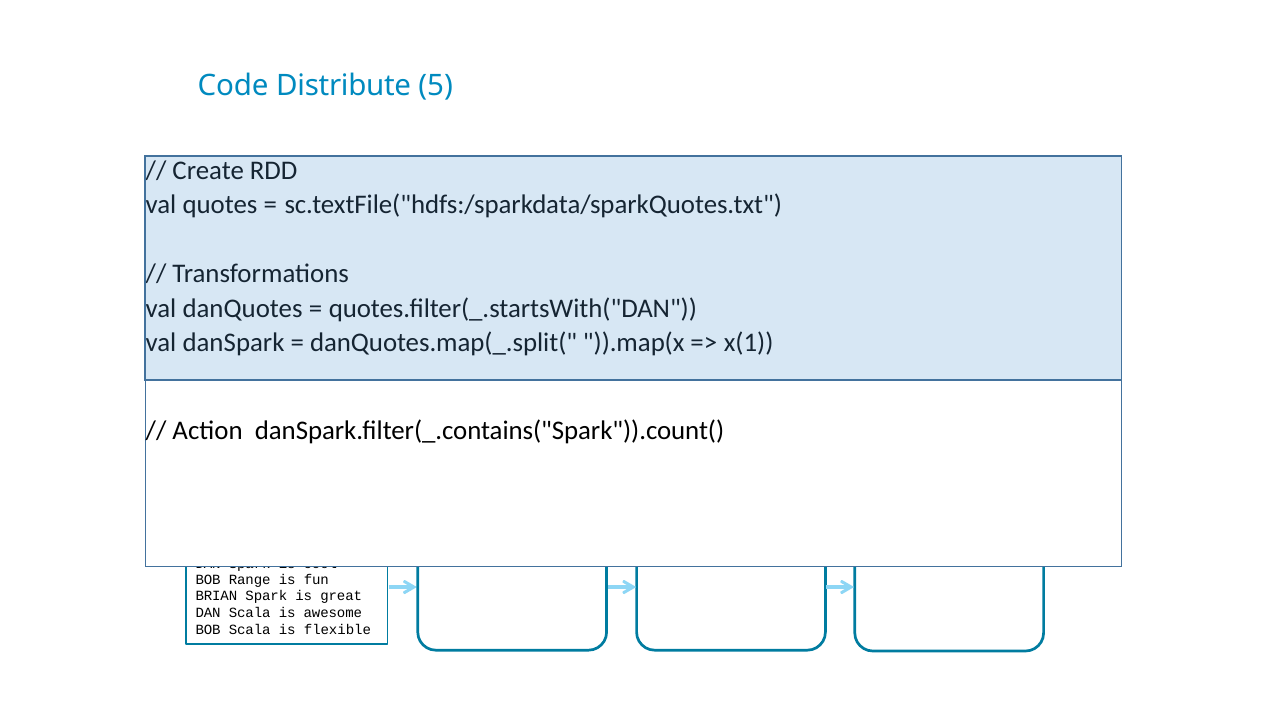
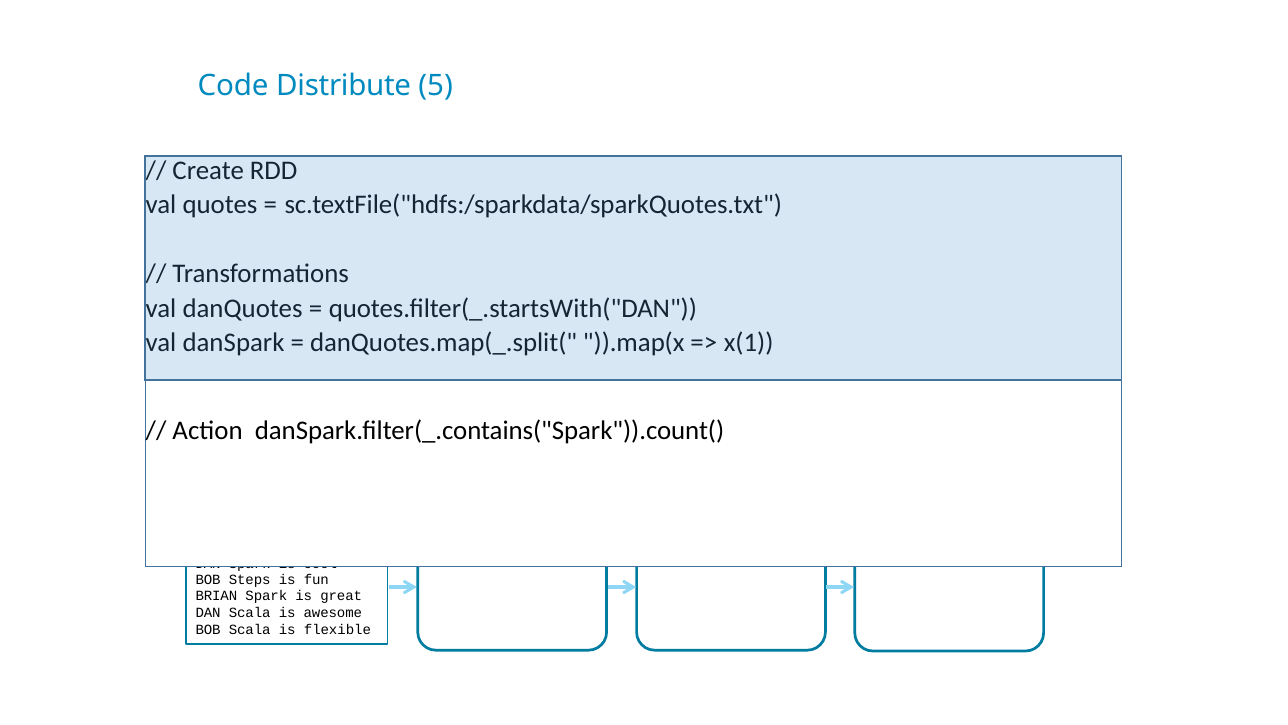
Range: Range -> Steps
